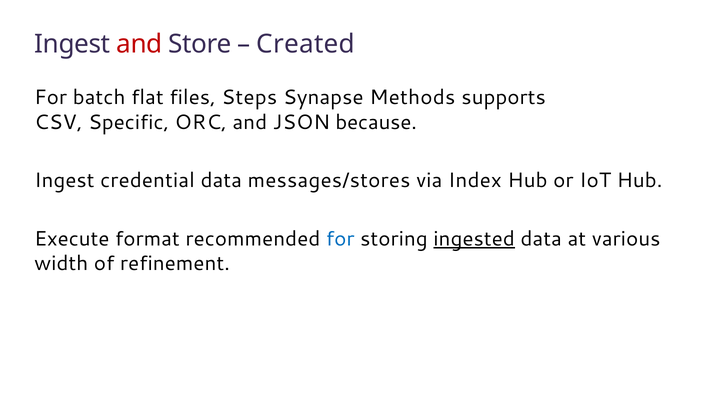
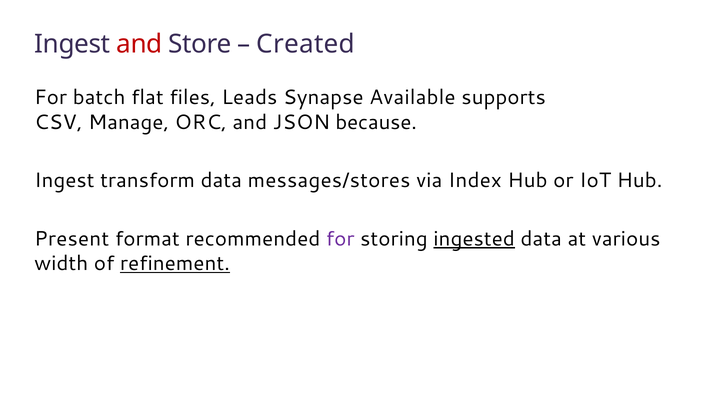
Steps: Steps -> Leads
Methods: Methods -> Available
Specific: Specific -> Manage
credential: credential -> transform
Execute: Execute -> Present
for at (340, 239) colour: blue -> purple
refinement underline: none -> present
